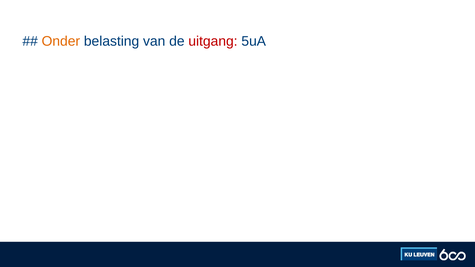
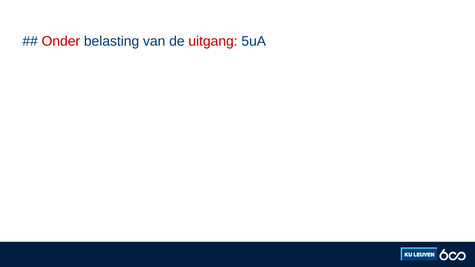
Onder colour: orange -> red
